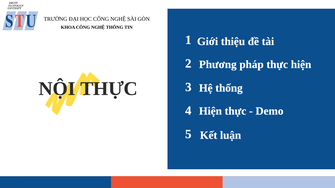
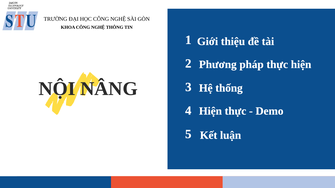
NỘI THỰC: THỰC -> NÂNG
